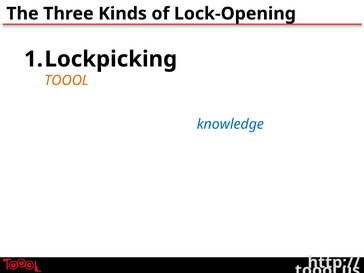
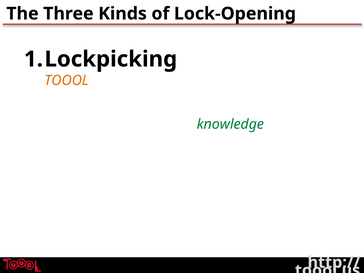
knowledge at (230, 124) colour: blue -> green
